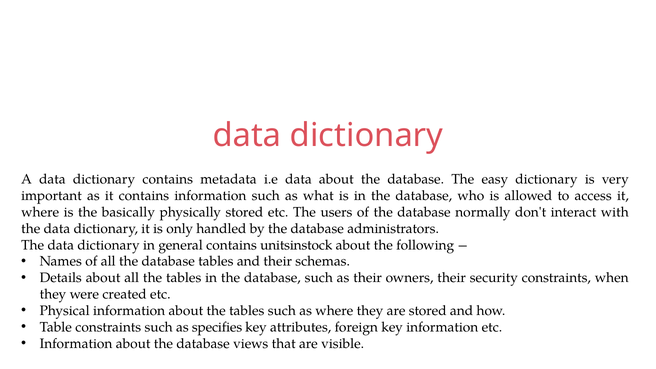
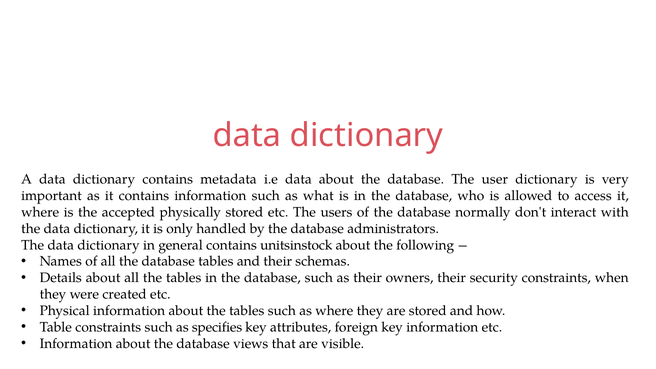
easy: easy -> user
basically: basically -> accepted
